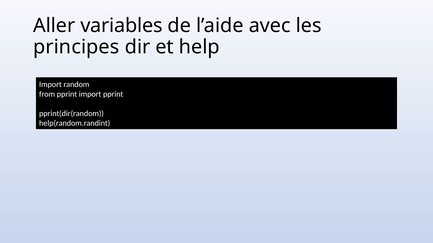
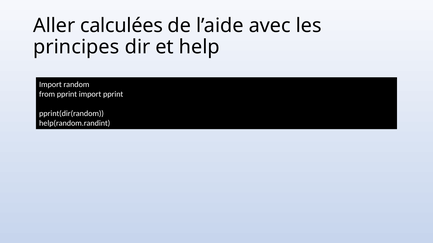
variables: variables -> calculées
